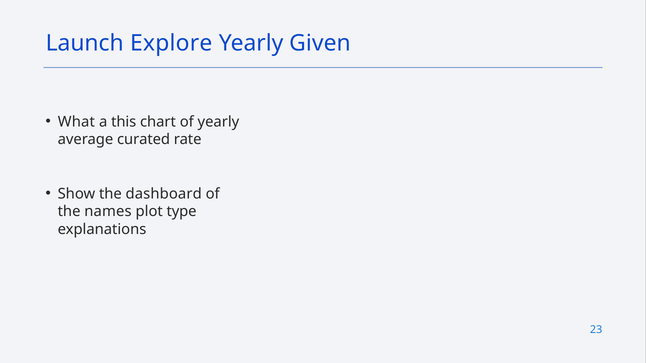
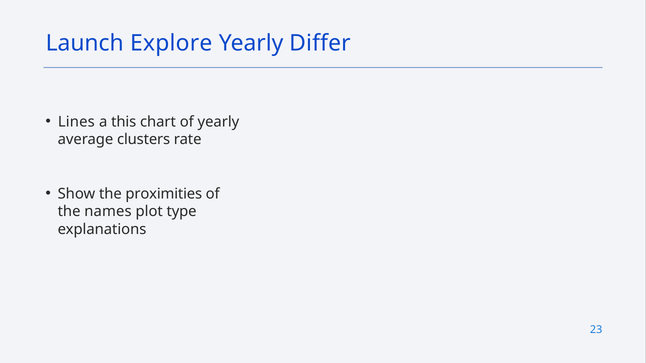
Given: Given -> Differ
What: What -> Lines
curated: curated -> clusters
dashboard: dashboard -> proximities
